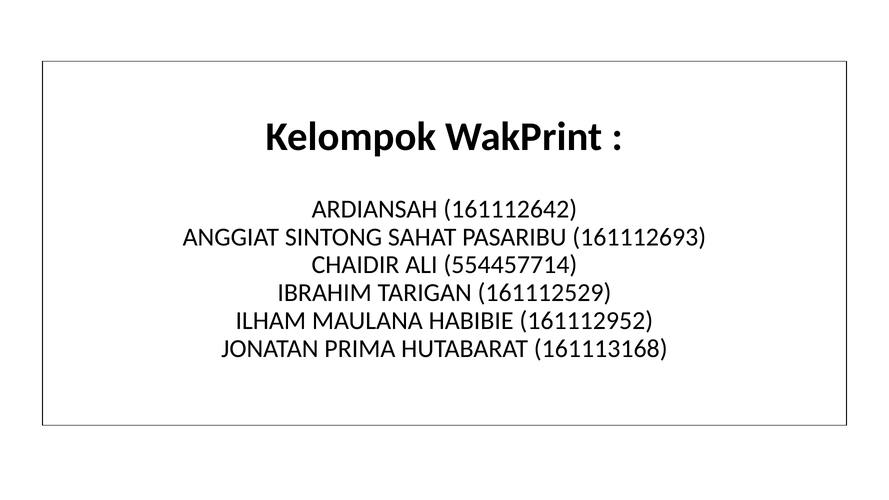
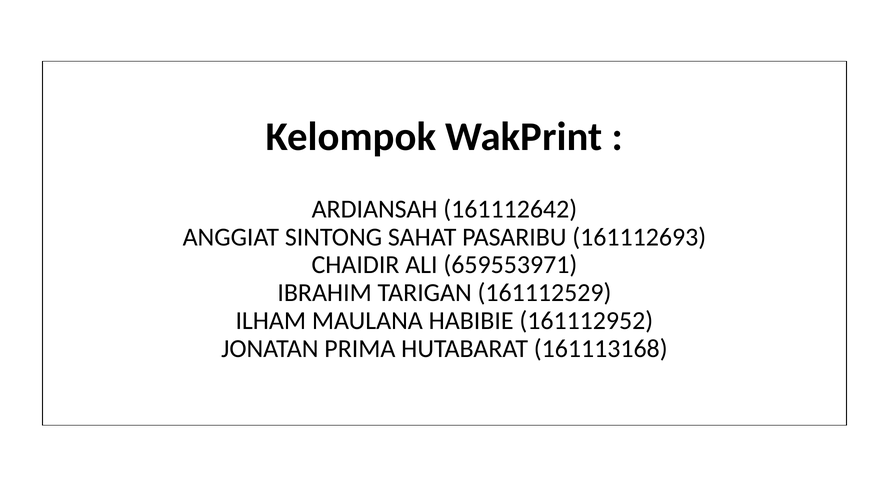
554457714: 554457714 -> 659553971
